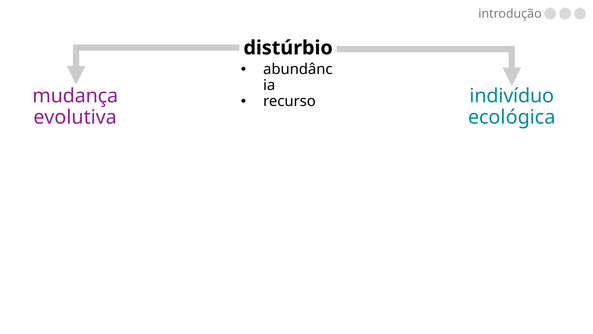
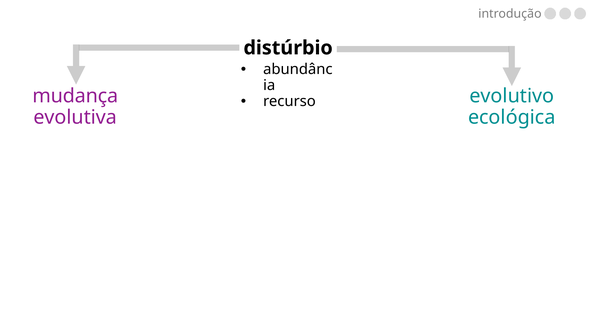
indivíduo: indivíduo -> evolutivo
